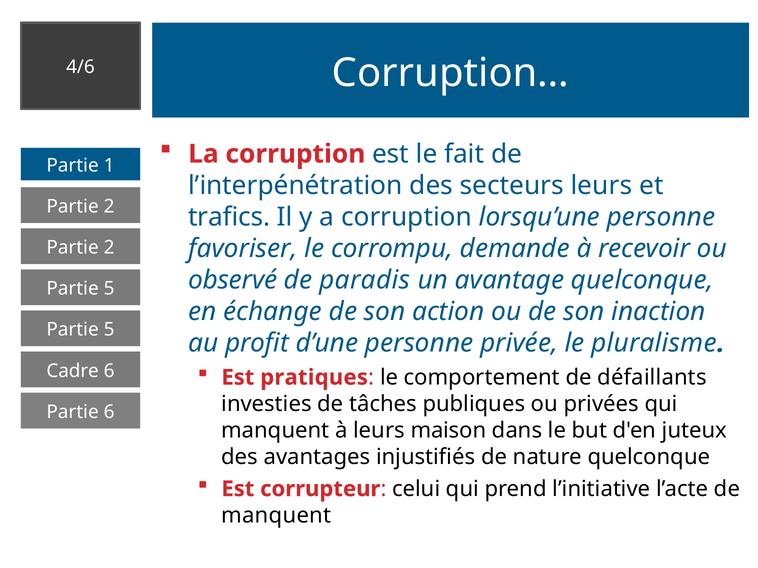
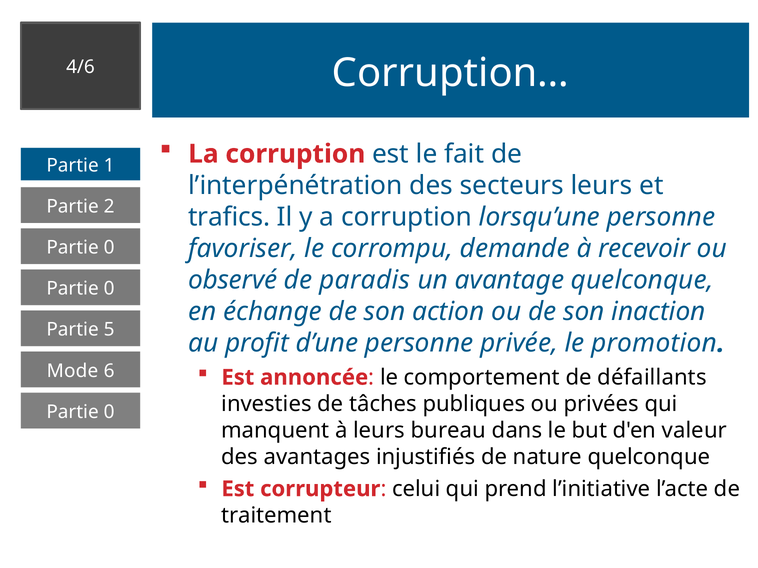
2 at (109, 248): 2 -> 0
5 at (109, 289): 5 -> 0
pluralisme: pluralisme -> promotion
Cadre: Cadre -> Mode
pratiques: pratiques -> annoncée
6 at (109, 412): 6 -> 0
maison: maison -> bureau
juteux: juteux -> valeur
manquent at (276, 516): manquent -> traitement
